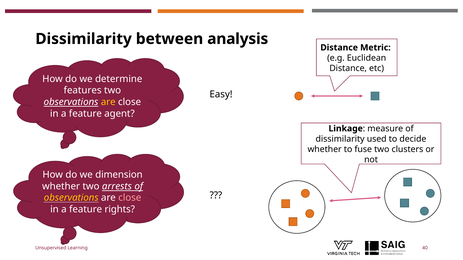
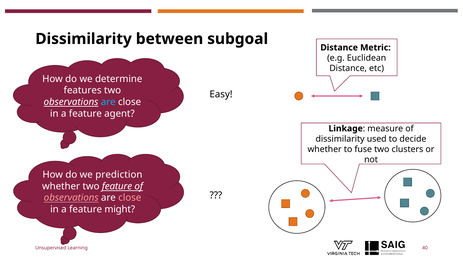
analysis: analysis -> subgoal
are at (108, 102) colour: yellow -> light blue
dimension: dimension -> prediction
two arrests: arrests -> feature
observations at (71, 198) colour: yellow -> pink
rights: rights -> might
